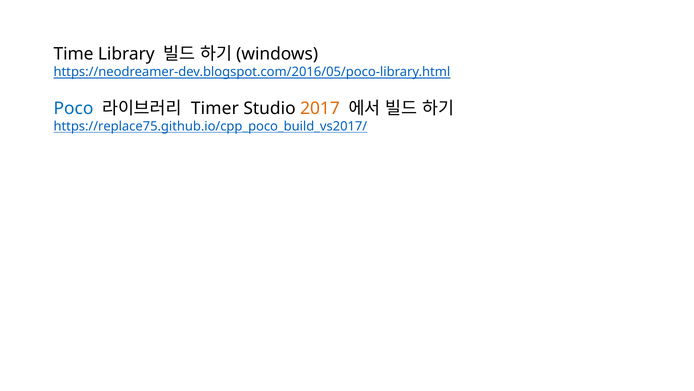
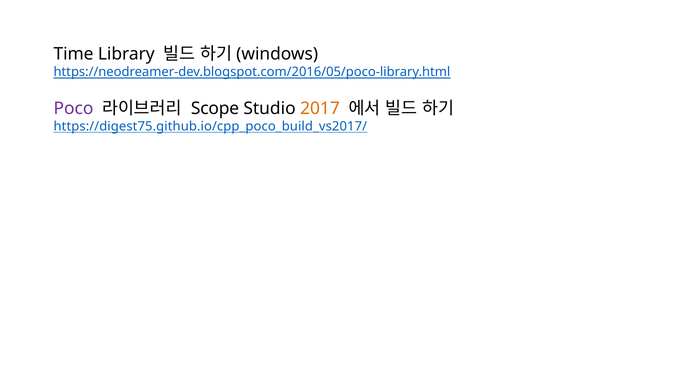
Poco colour: blue -> purple
Timer: Timer -> Scope
https://replace75.github.io/cpp_poco_build_vs2017/: https://replace75.github.io/cpp_poco_build_vs2017/ -> https://digest75.github.io/cpp_poco_build_vs2017/
